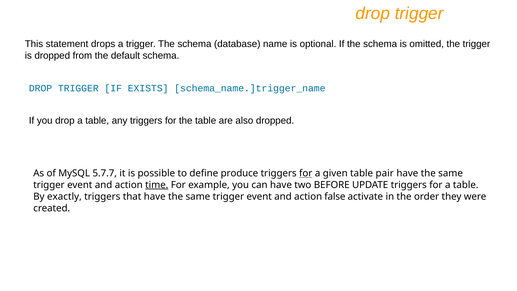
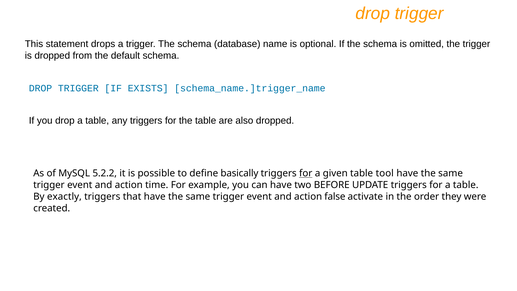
5.7.7: 5.7.7 -> 5.2.2
produce: produce -> basically
pair: pair -> tool
time underline: present -> none
